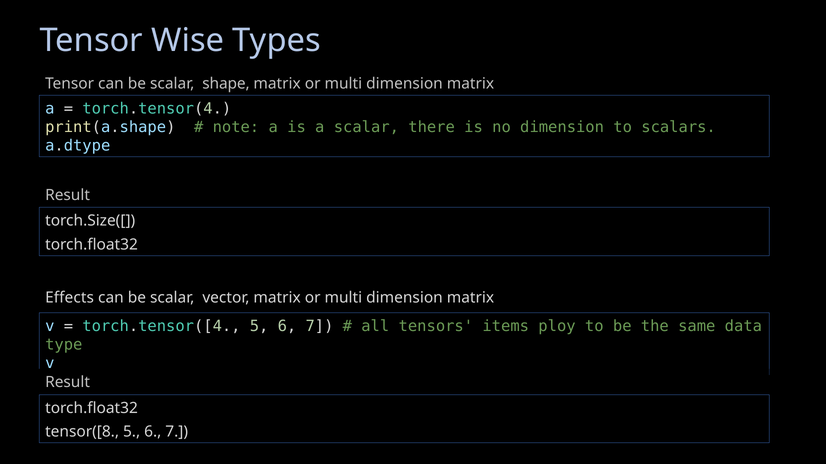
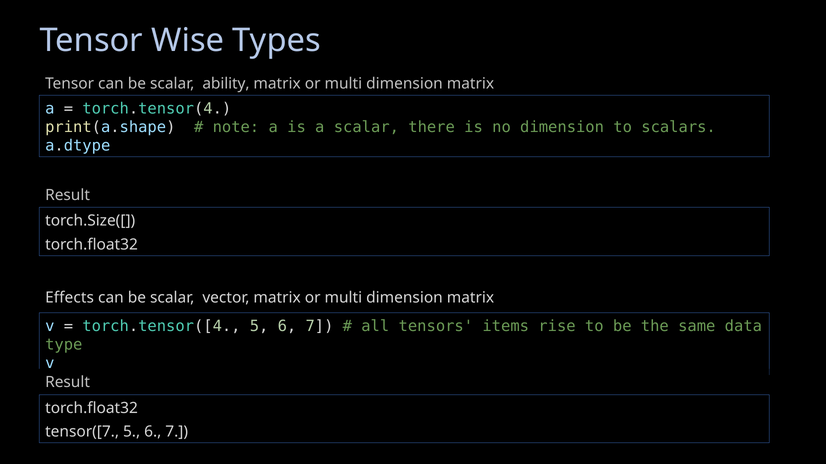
shape: shape -> ability
ploy: ploy -> rise
tensor([8: tensor([8 -> tensor([7
